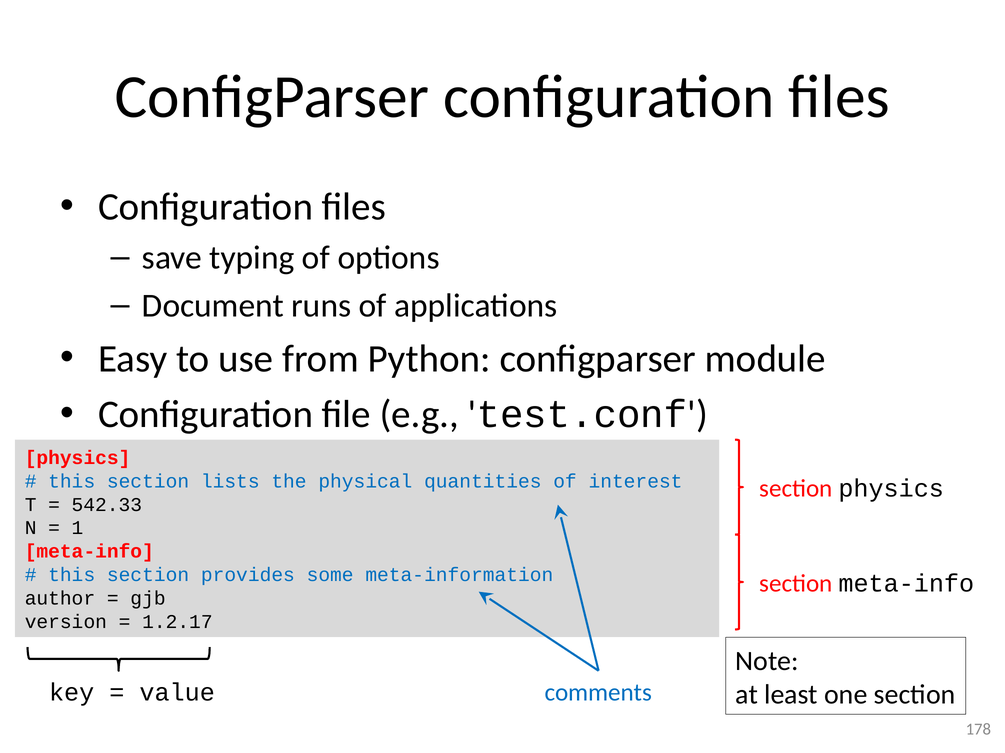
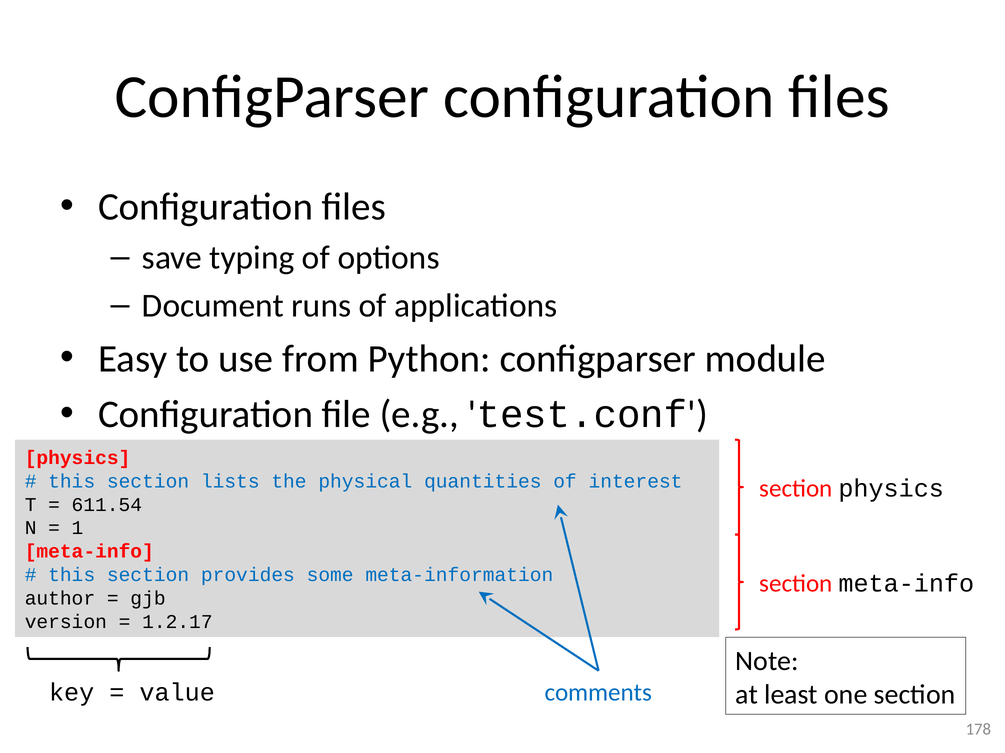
542.33: 542.33 -> 611.54
